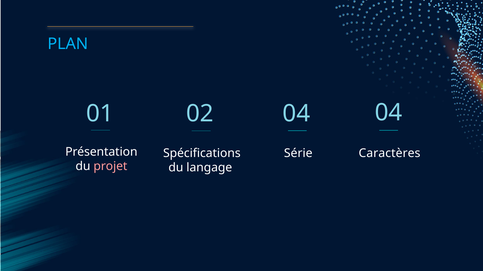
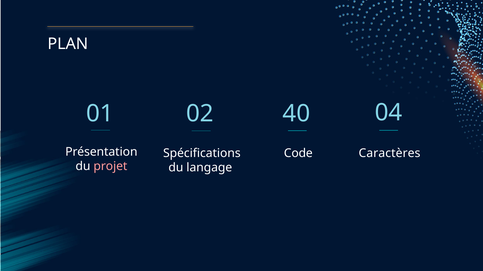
PLAN colour: light blue -> white
02 04: 04 -> 40
Série: Série -> Code
